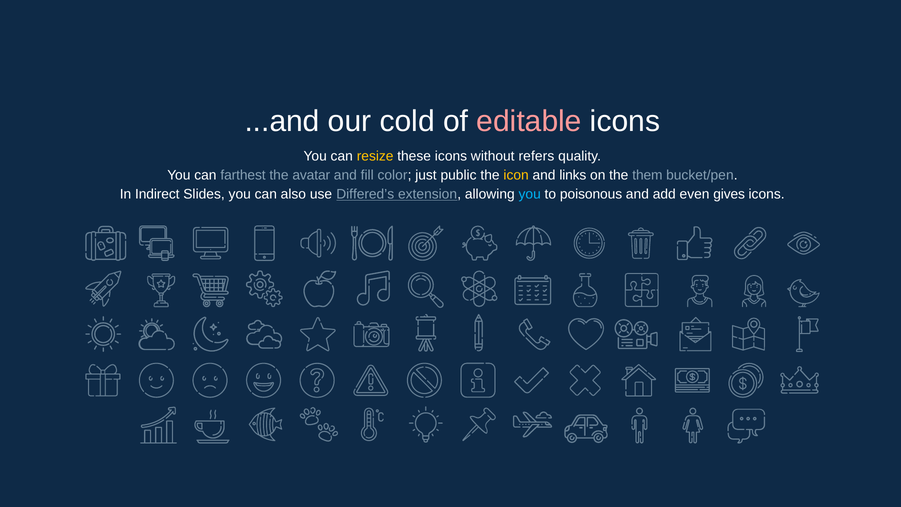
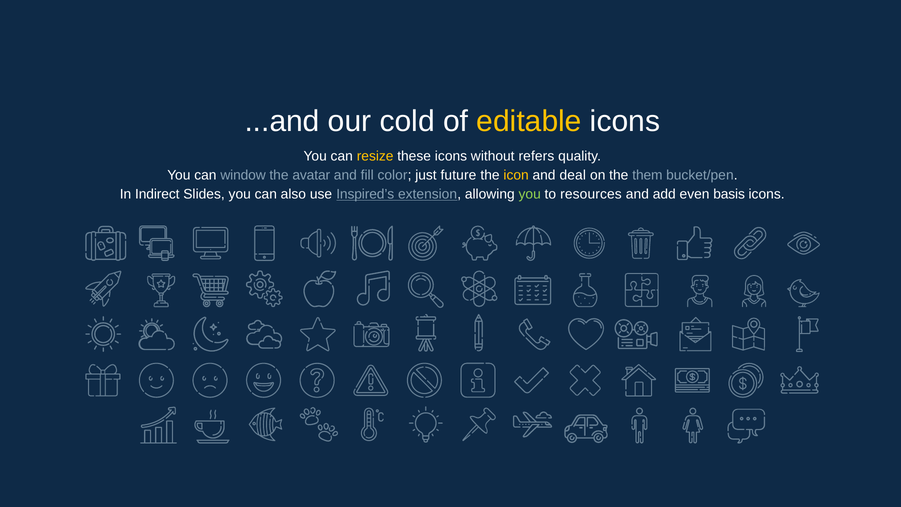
editable colour: pink -> yellow
farthest: farthest -> window
public: public -> future
links: links -> deal
Differed’s: Differed’s -> Inspired’s
you at (530, 194) colour: light blue -> light green
poisonous: poisonous -> resources
gives: gives -> basis
